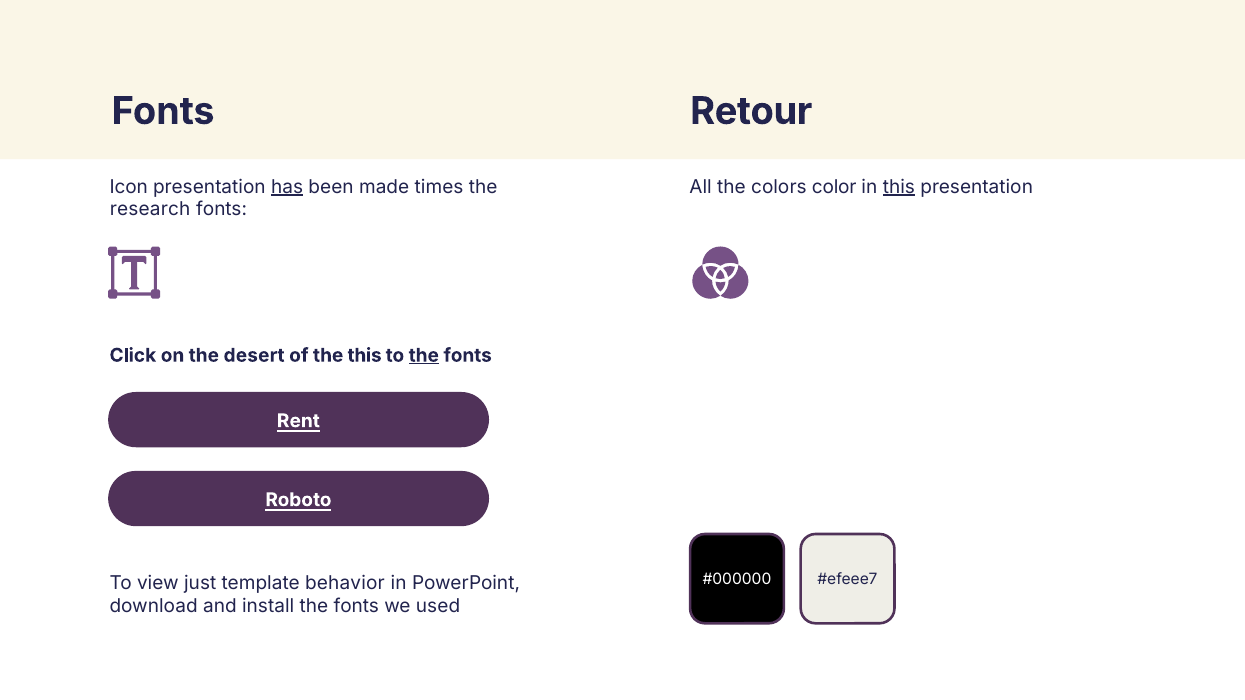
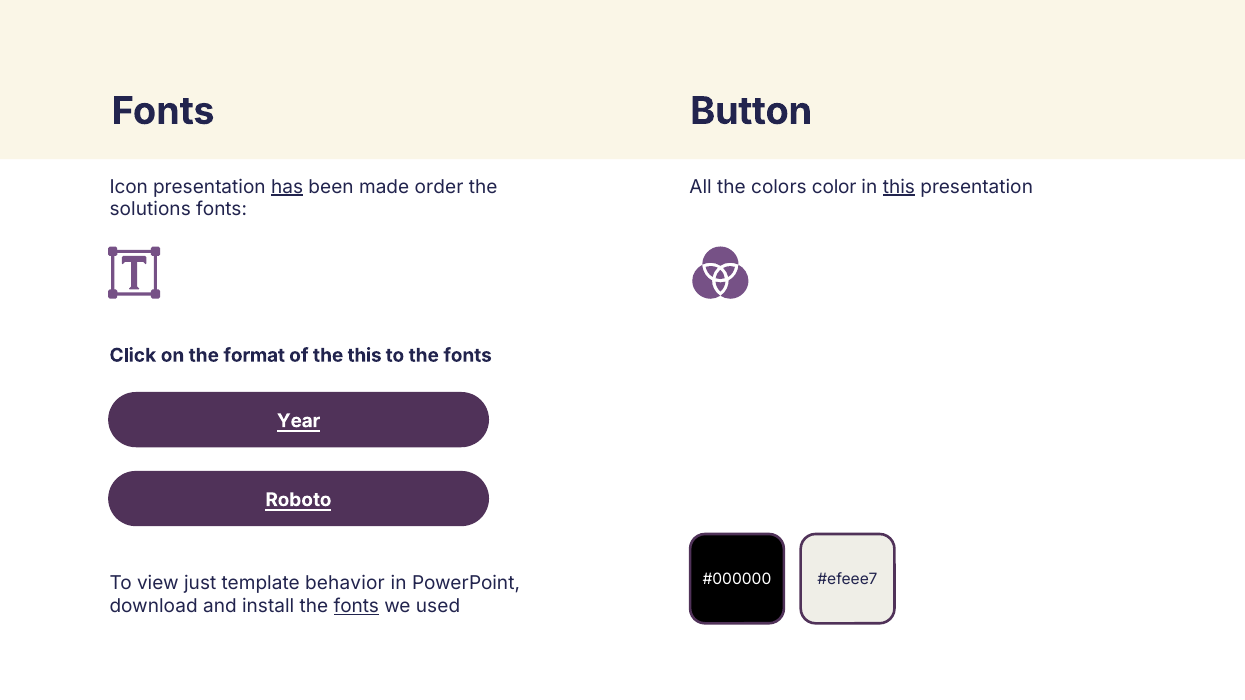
Retour: Retour -> Button
times: times -> order
research: research -> solutions
desert: desert -> format
the at (424, 356) underline: present -> none
Rent: Rent -> Year
fonts at (356, 607) underline: none -> present
